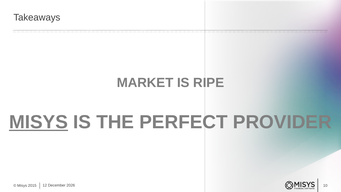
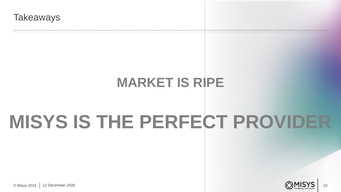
MISYS at (39, 122) underline: present -> none
